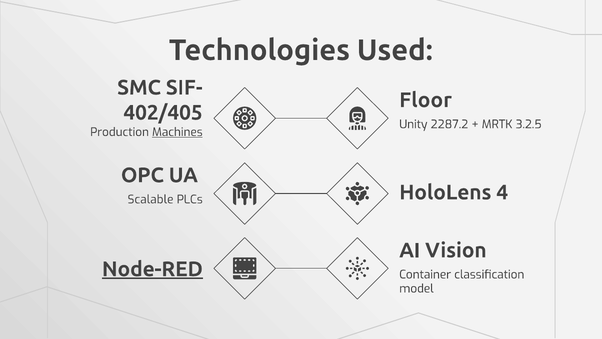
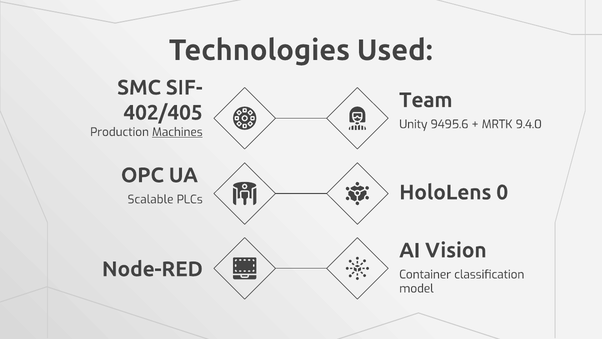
Floor: Floor -> Team
2287.2: 2287.2 -> 9495.6
3.2.5: 3.2.5 -> 9.4.0
4: 4 -> 0
Node-RED underline: present -> none
